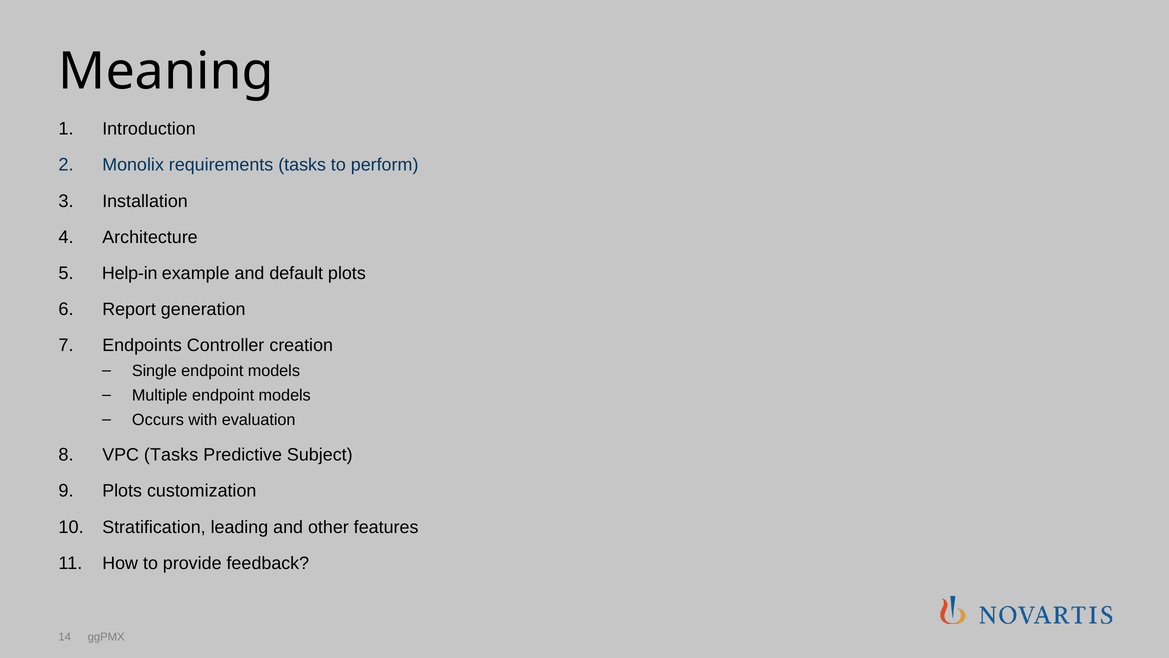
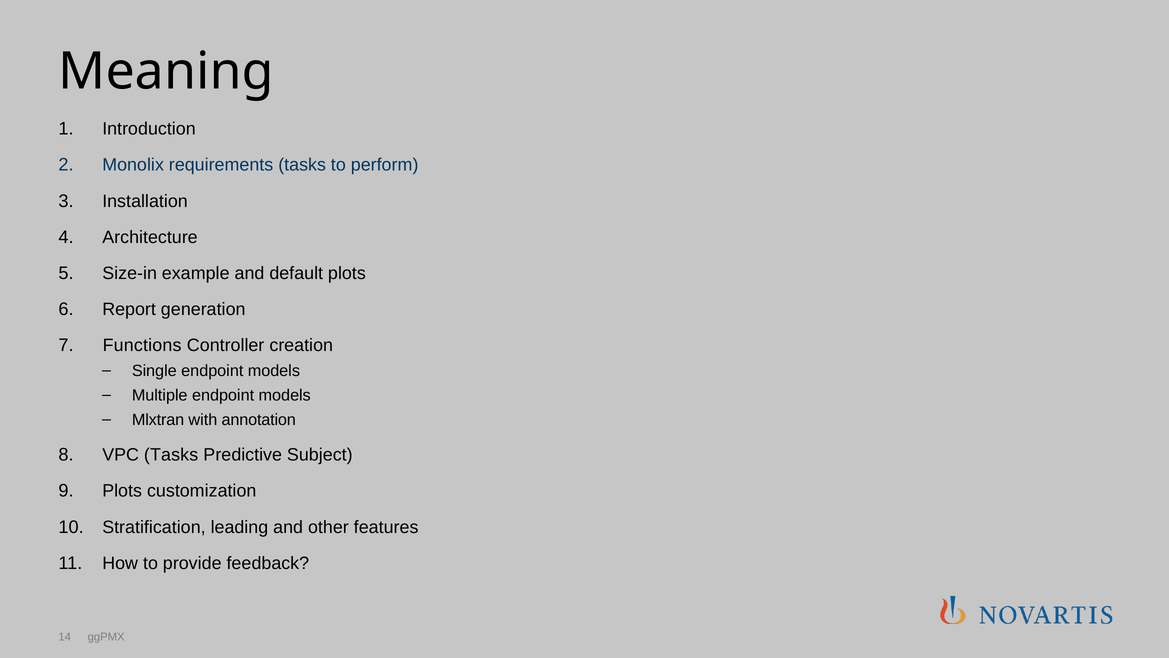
Help-in: Help-in -> Size-in
Endpoints: Endpoints -> Functions
Occurs: Occurs -> Mlxtran
evaluation: evaluation -> annotation
